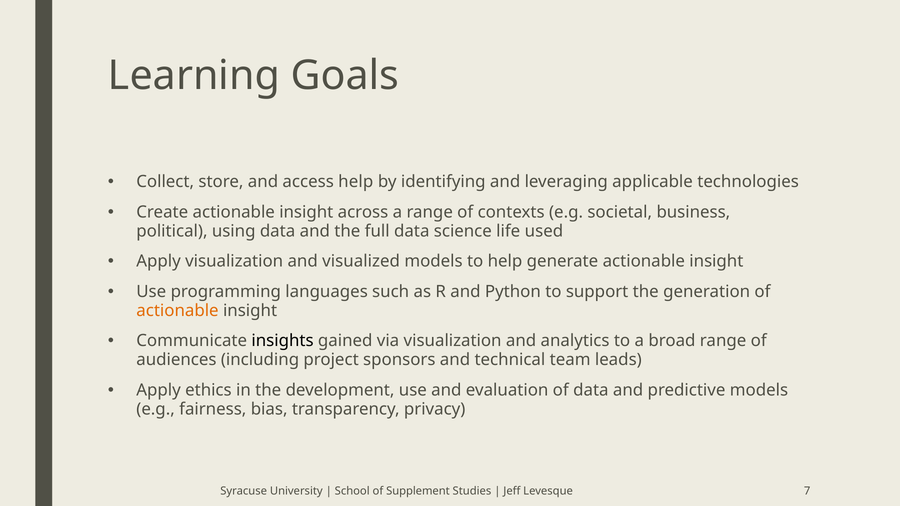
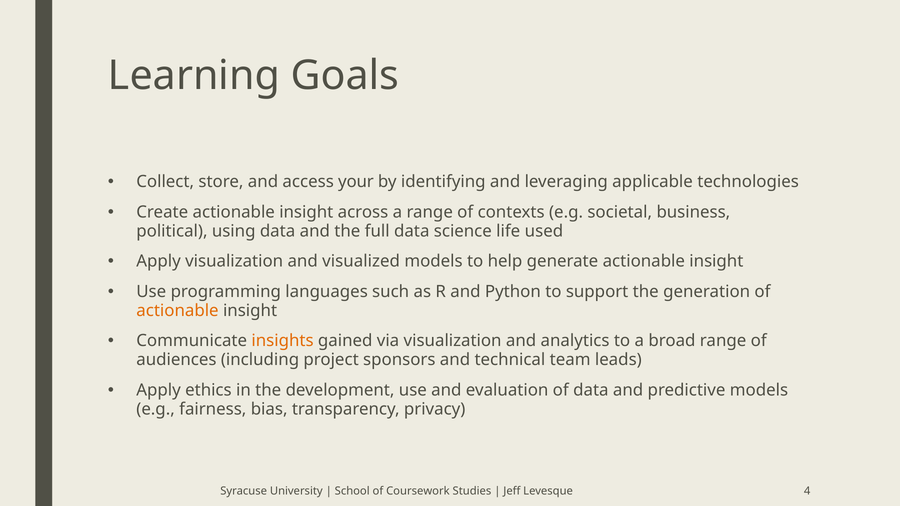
access help: help -> your
insights colour: black -> orange
Supplement: Supplement -> Coursework
7: 7 -> 4
